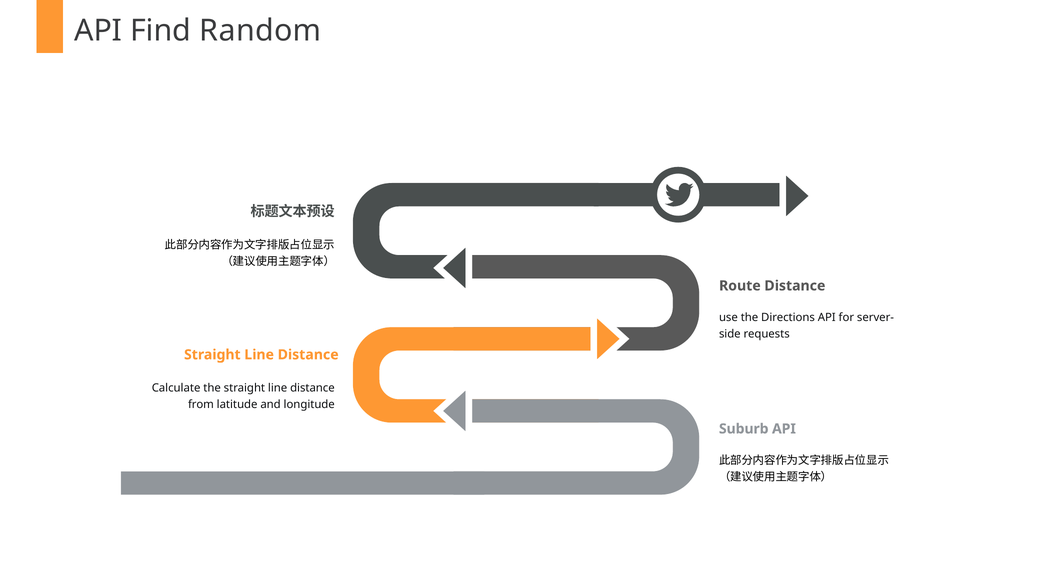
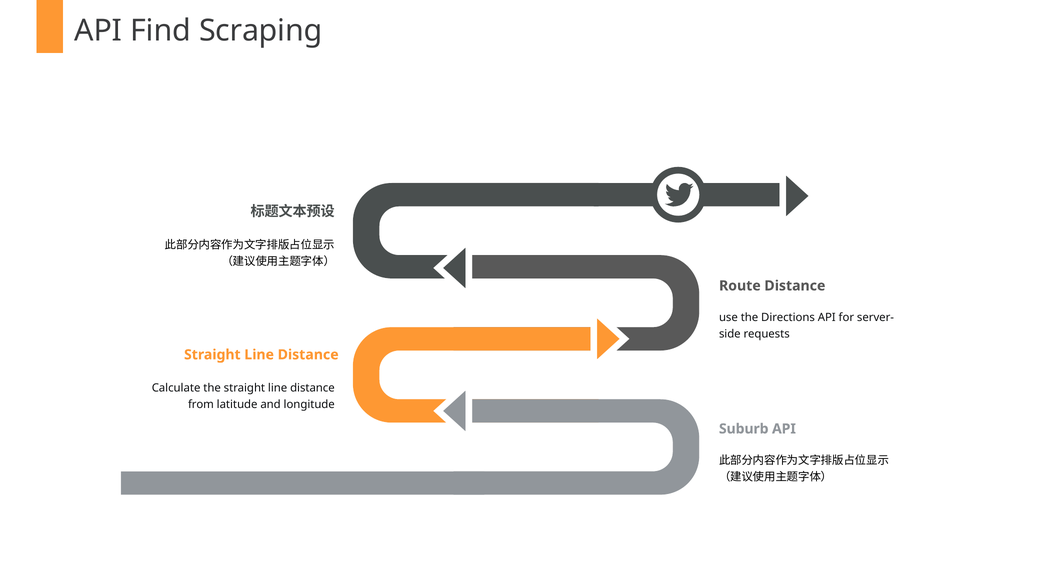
Random: Random -> Scraping
